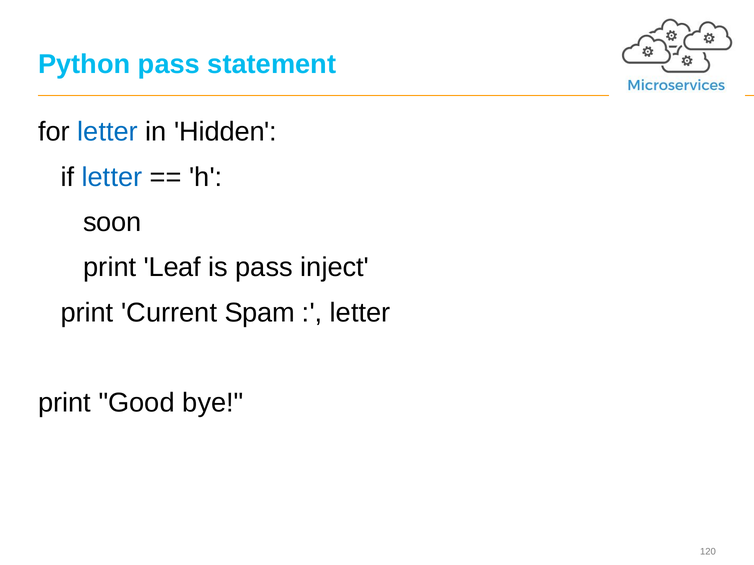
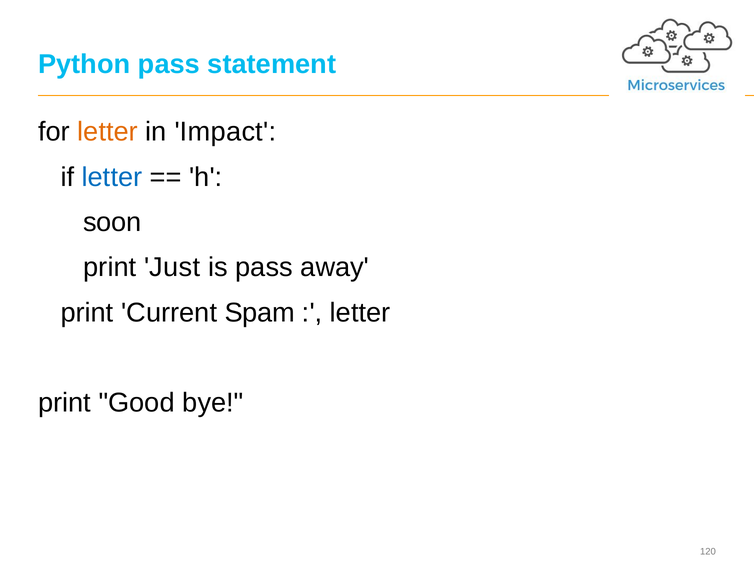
letter at (108, 132) colour: blue -> orange
Hidden: Hidden -> Impact
Leaf: Leaf -> Just
inject: inject -> away
